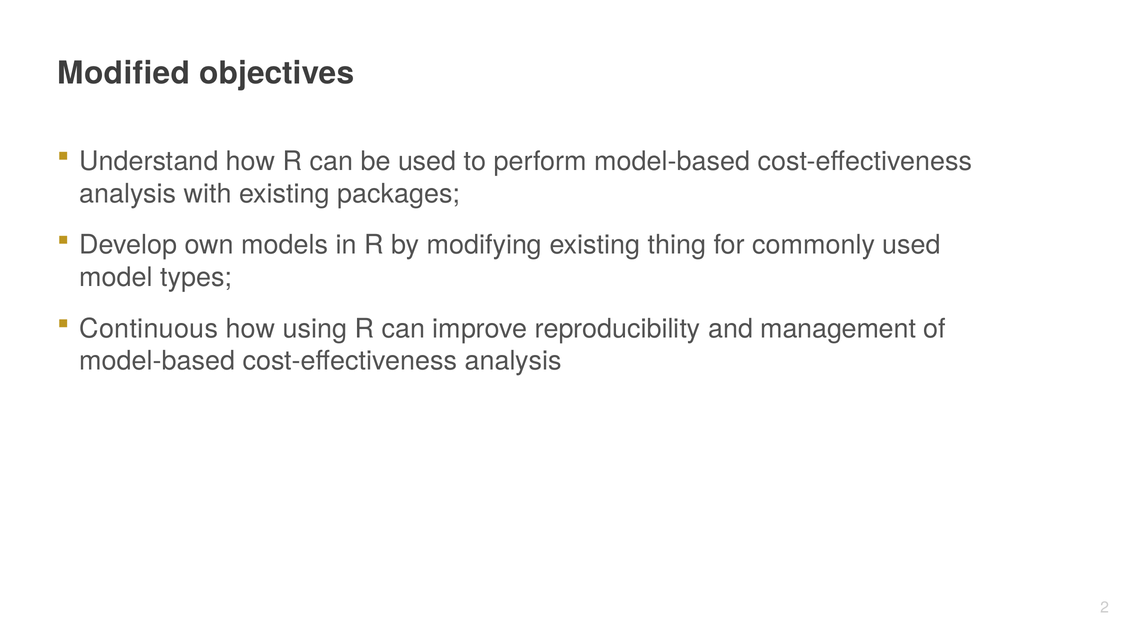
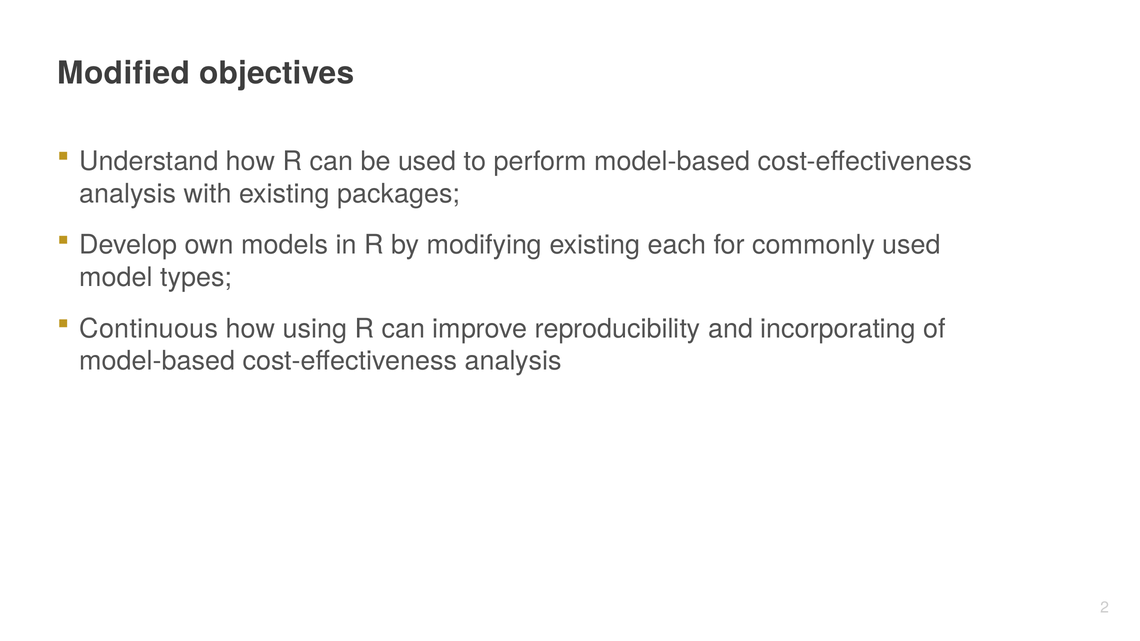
thing: thing -> each
management: management -> incorporating
